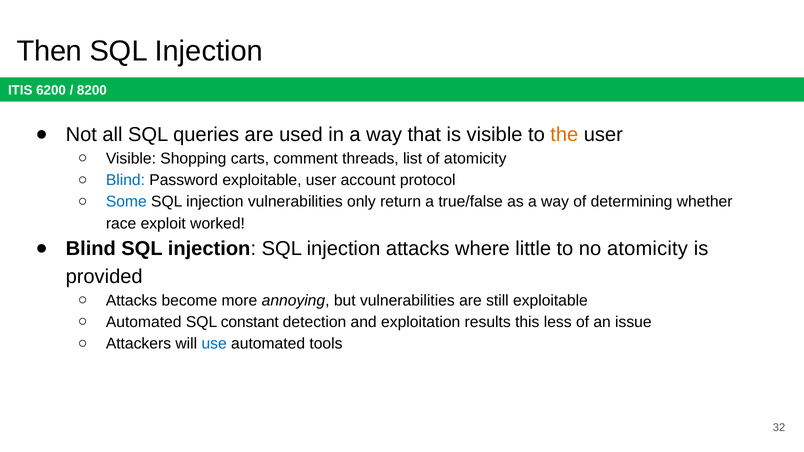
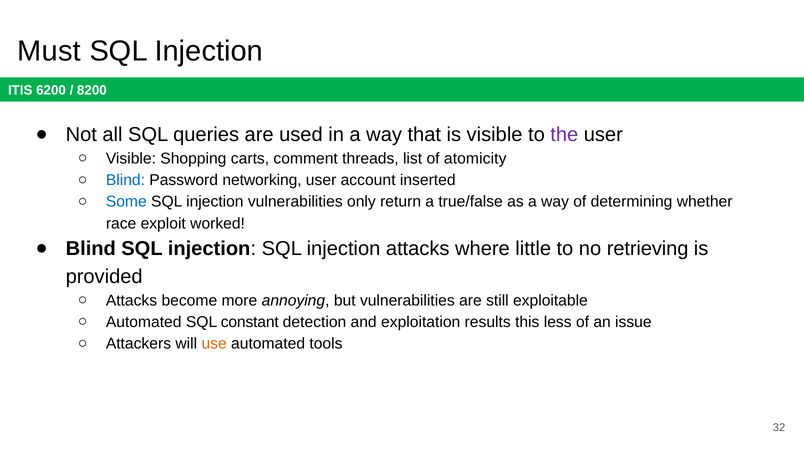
Then: Then -> Must
the colour: orange -> purple
Password exploitable: exploitable -> networking
protocol: protocol -> inserted
no atomicity: atomicity -> retrieving
use colour: blue -> orange
